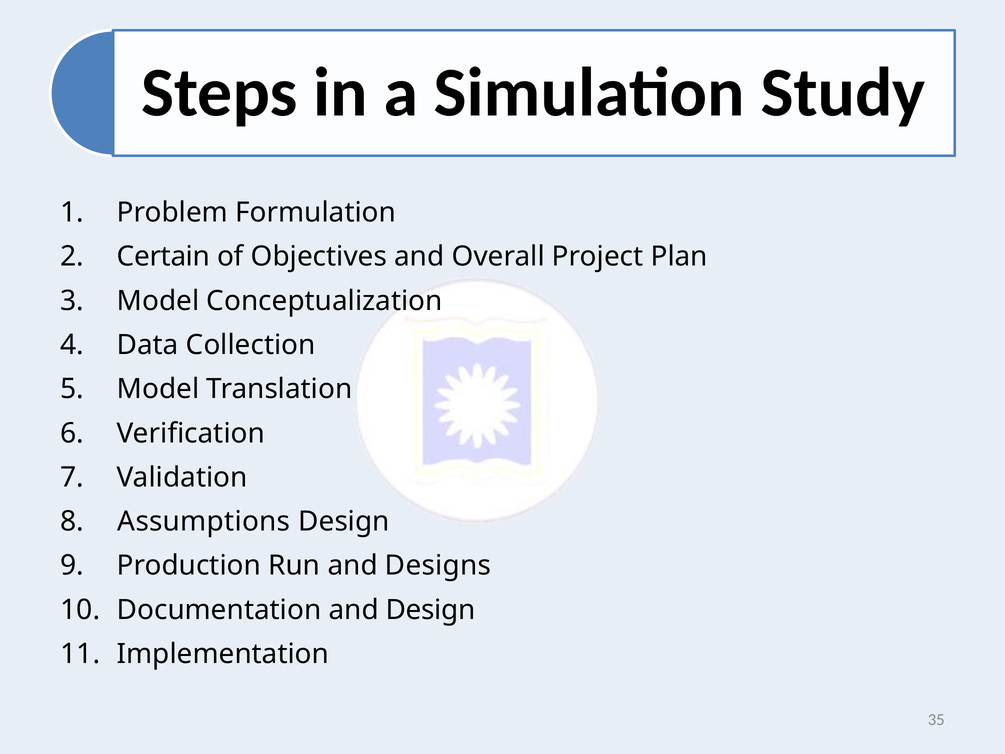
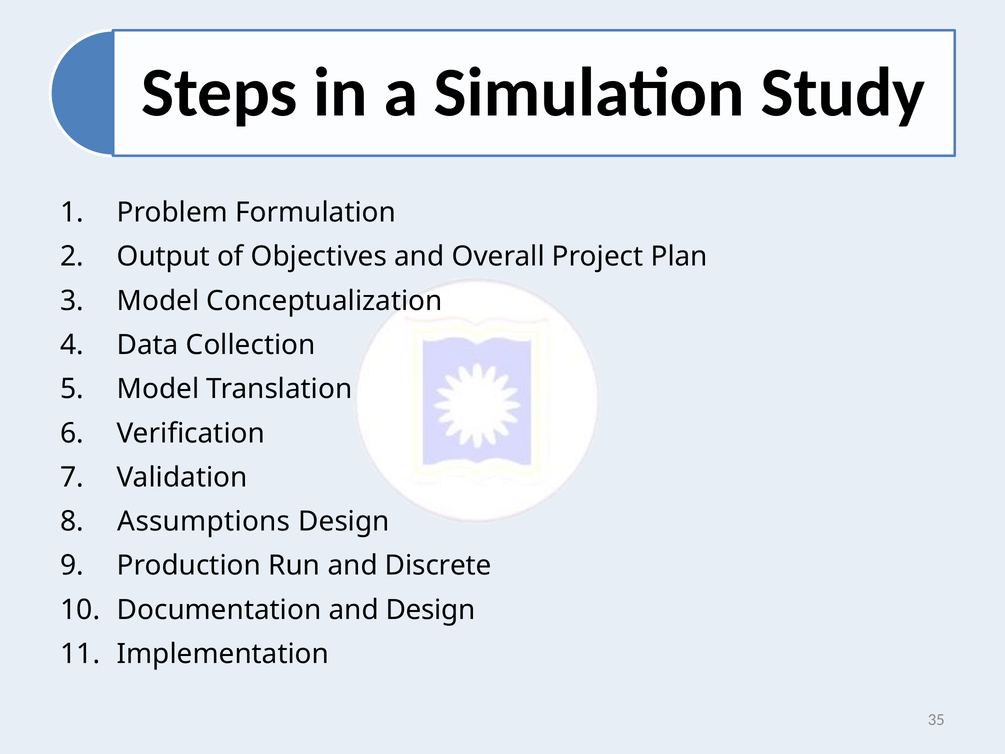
Certain: Certain -> Output
Designs: Designs -> Discrete
